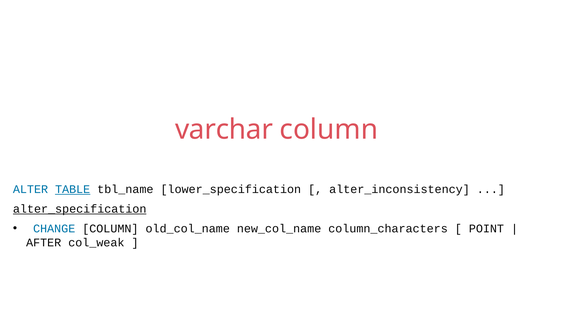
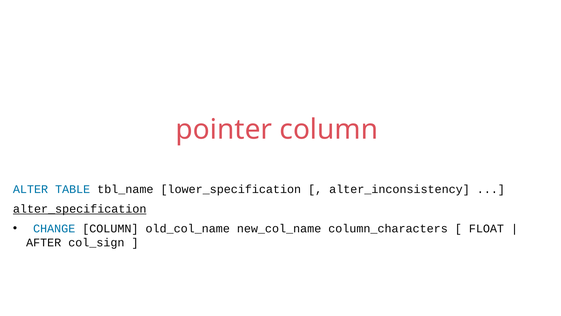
varchar: varchar -> pointer
TABLE underline: present -> none
POINT: POINT -> FLOAT
col_weak: col_weak -> col_sign
